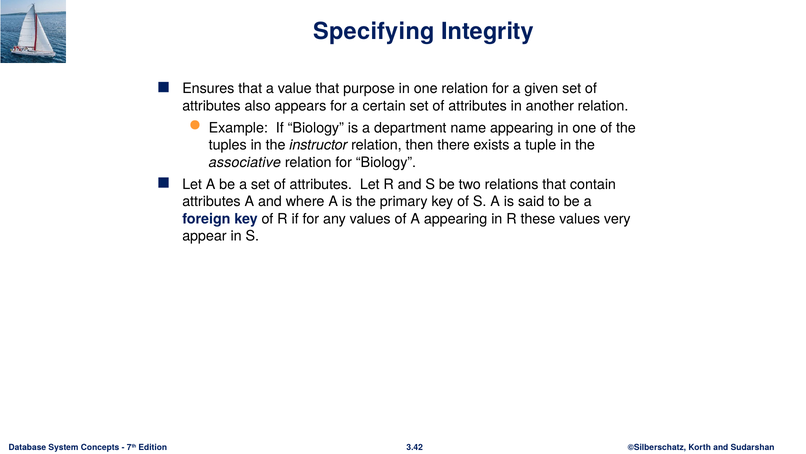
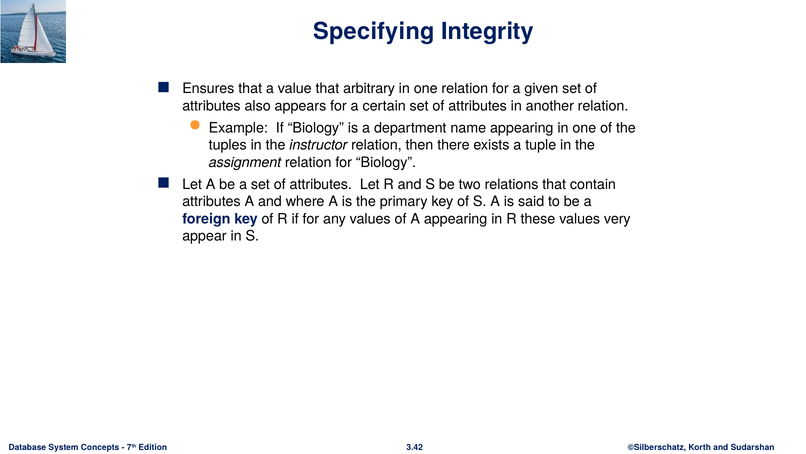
purpose: purpose -> arbitrary
associative: associative -> assignment
